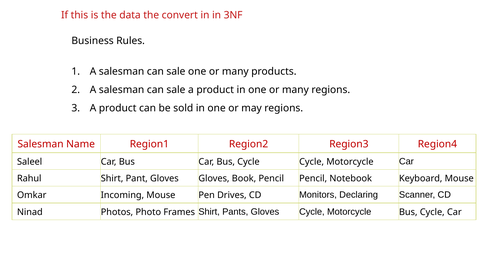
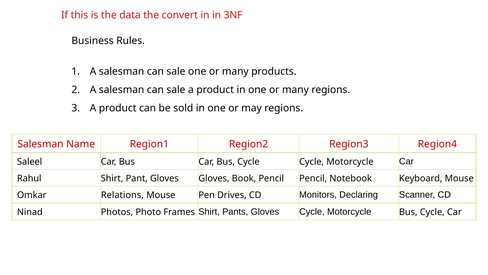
Incoming: Incoming -> Relations
